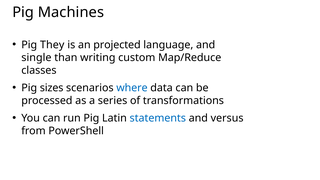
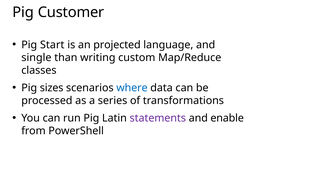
Machines: Machines -> Customer
They: They -> Start
statements colour: blue -> purple
versus: versus -> enable
